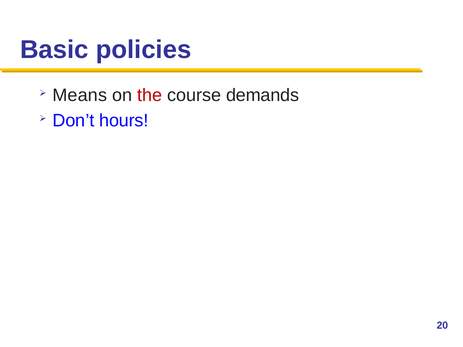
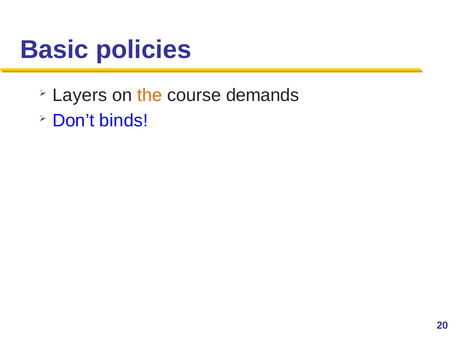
Means: Means -> Layers
the colour: red -> orange
hours: hours -> binds
